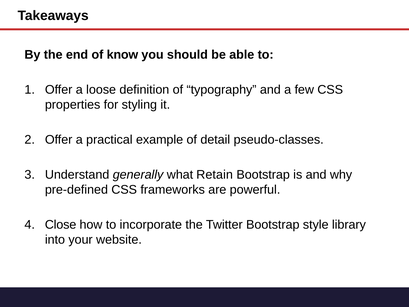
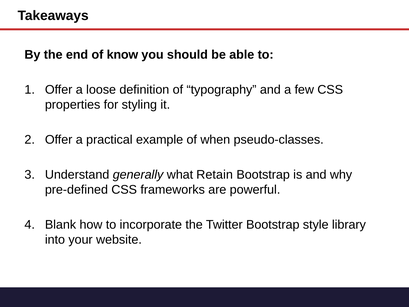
detail: detail -> when
Close: Close -> Blank
